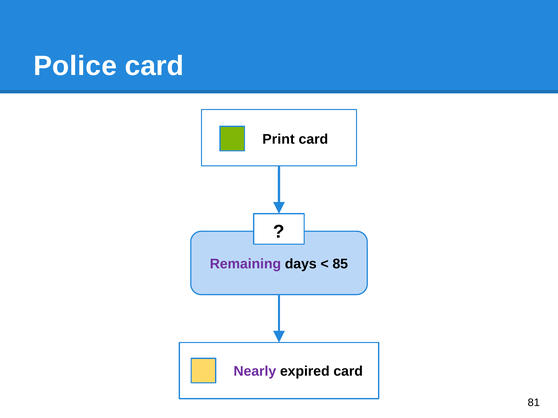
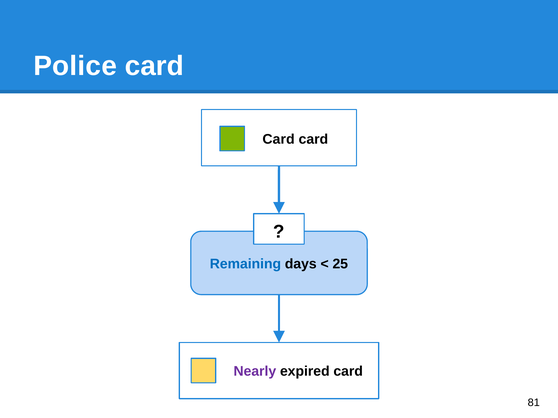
Print at (279, 140): Print -> Card
Remaining colour: purple -> blue
85: 85 -> 25
